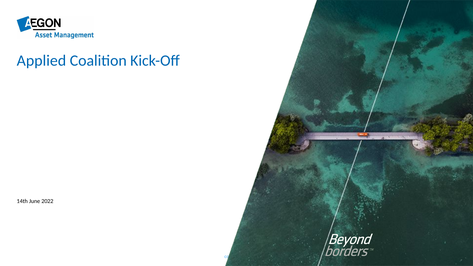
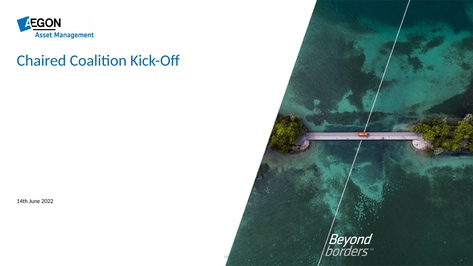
Applied: Applied -> Chaired
